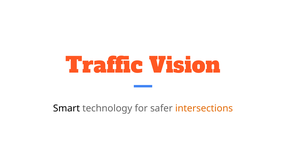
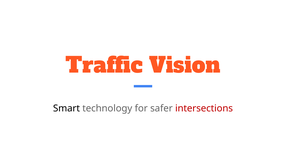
intersections colour: orange -> red
